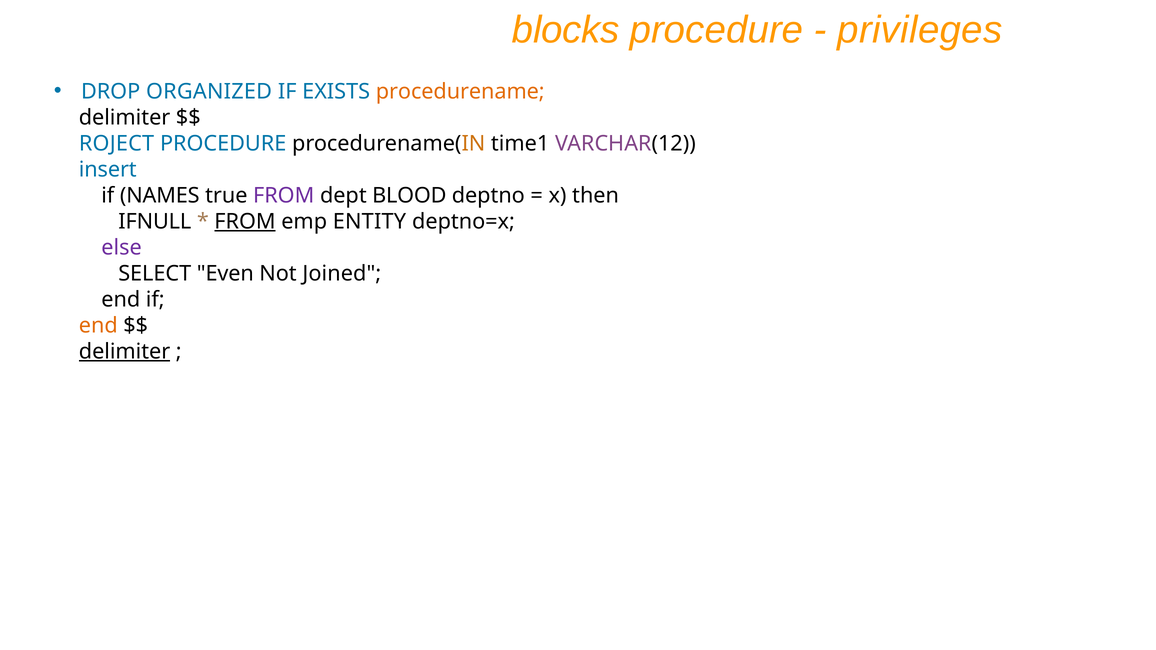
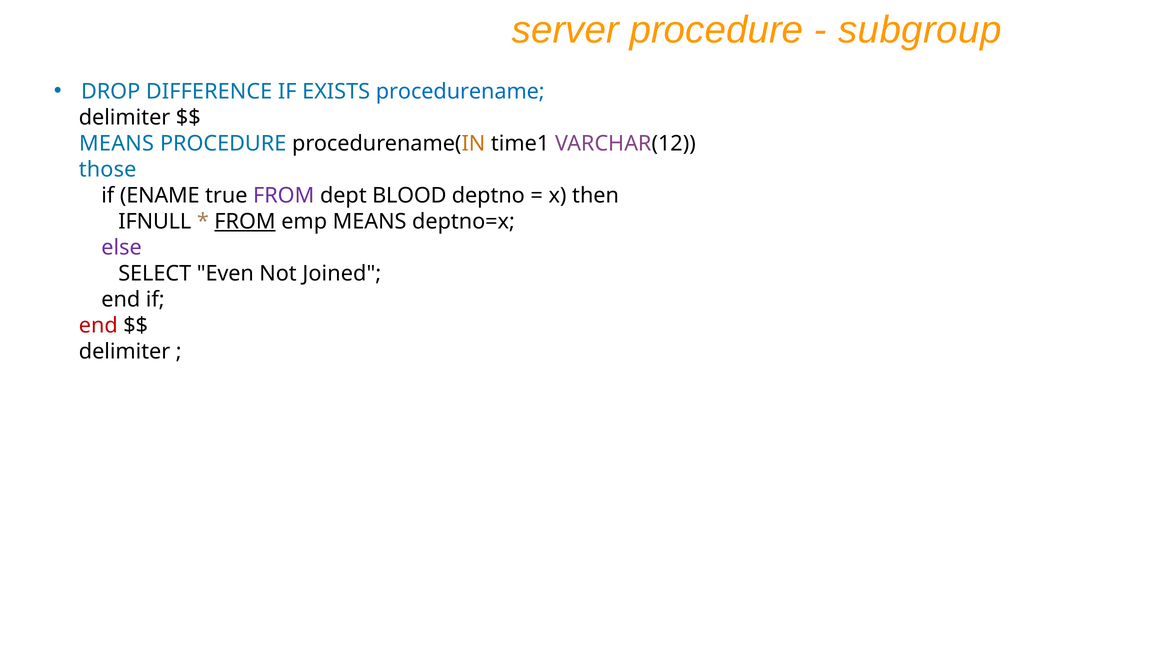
blocks: blocks -> server
privileges: privileges -> subgroup
ORGANIZED: ORGANIZED -> DIFFERENCE
procedurename colour: orange -> blue
ROJECT at (117, 144): ROJECT -> MEANS
insert: insert -> those
NAMES: NAMES -> ENAME
emp ENTITY: ENTITY -> MEANS
end at (98, 326) colour: orange -> red
delimiter at (125, 352) underline: present -> none
